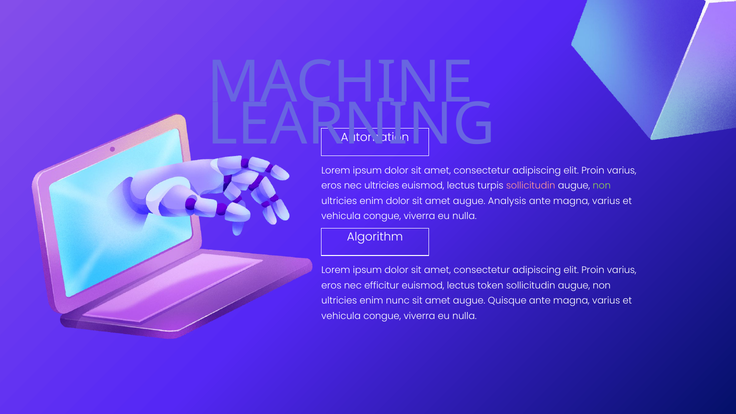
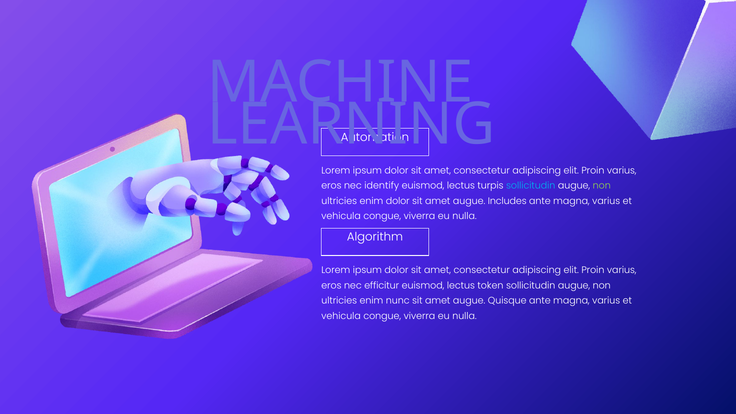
nec ultricies: ultricies -> identify
sollicitudin at (531, 186) colour: pink -> light blue
Analysis: Analysis -> Includes
